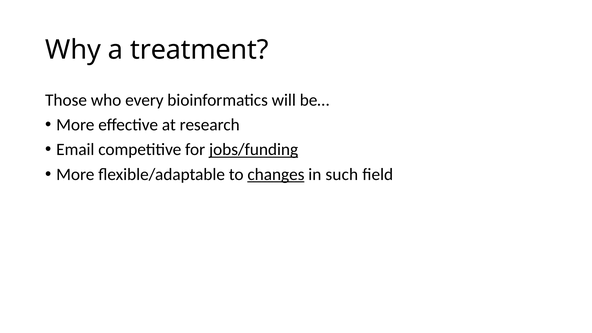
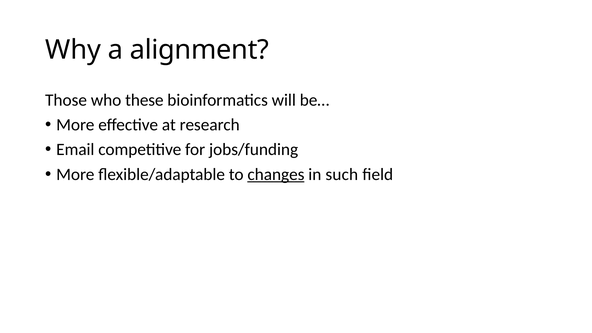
treatment: treatment -> alignment
every: every -> these
jobs/funding underline: present -> none
